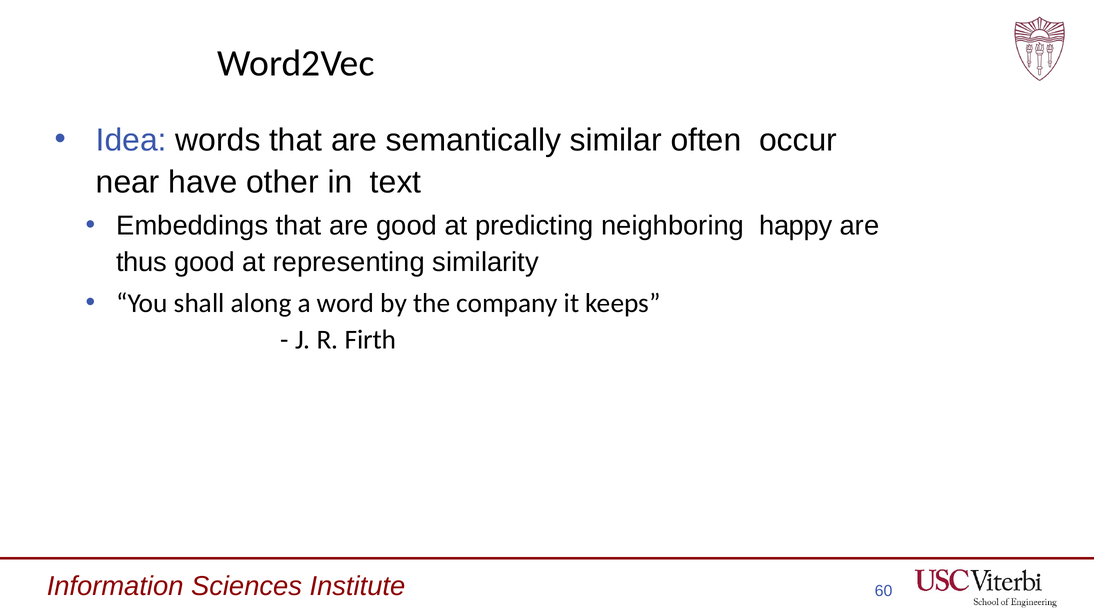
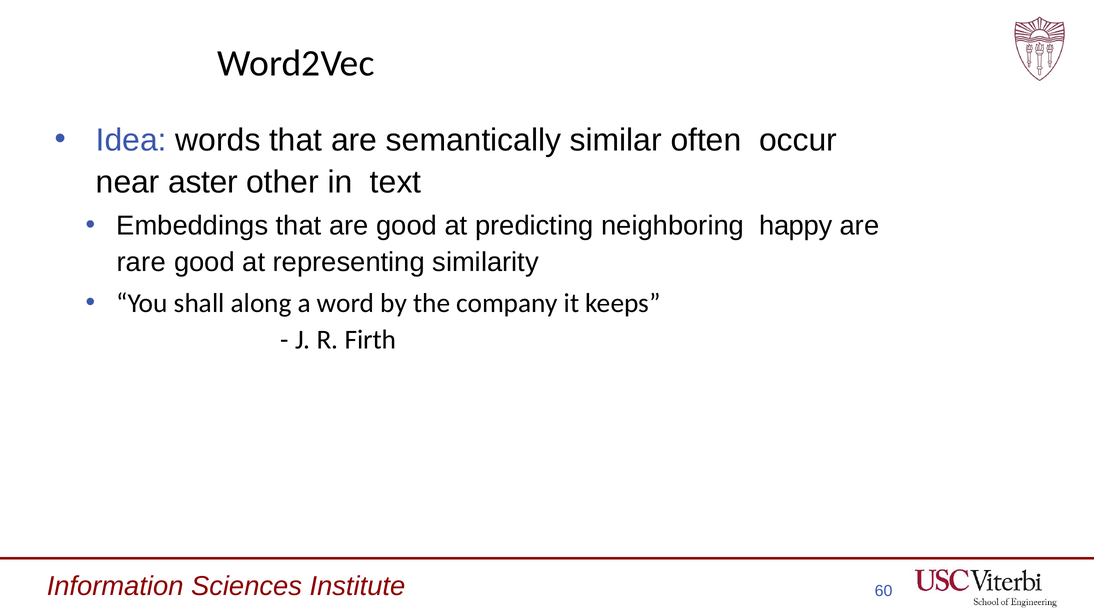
have: have -> aster
thus: thus -> rare
